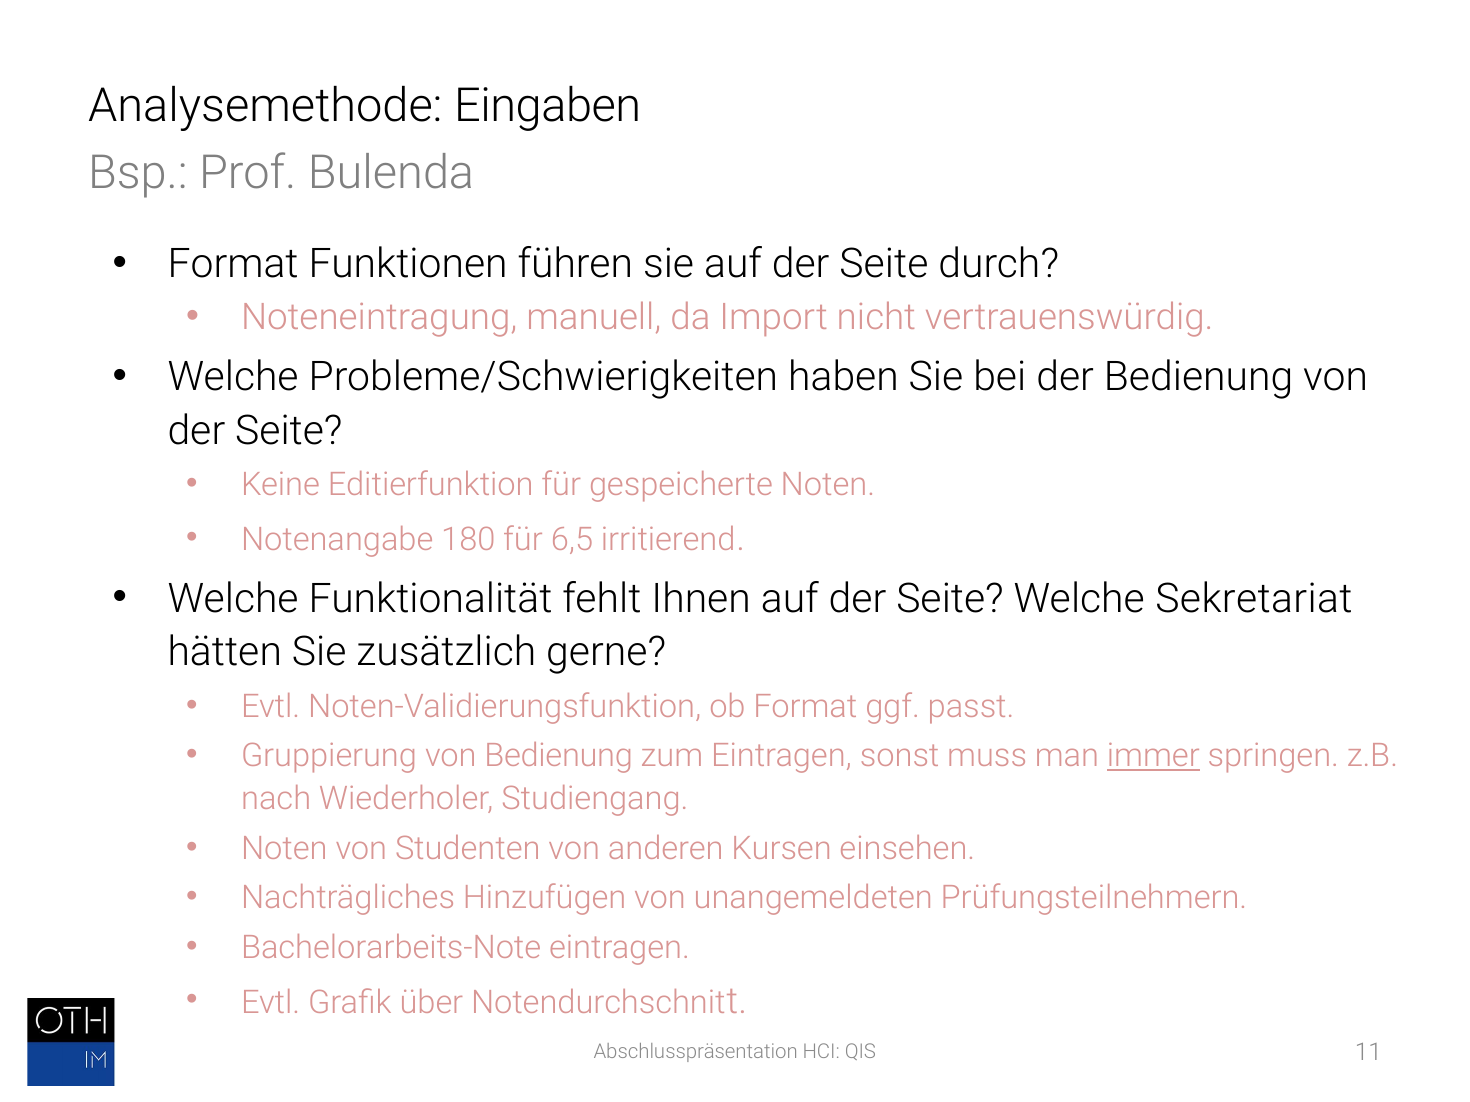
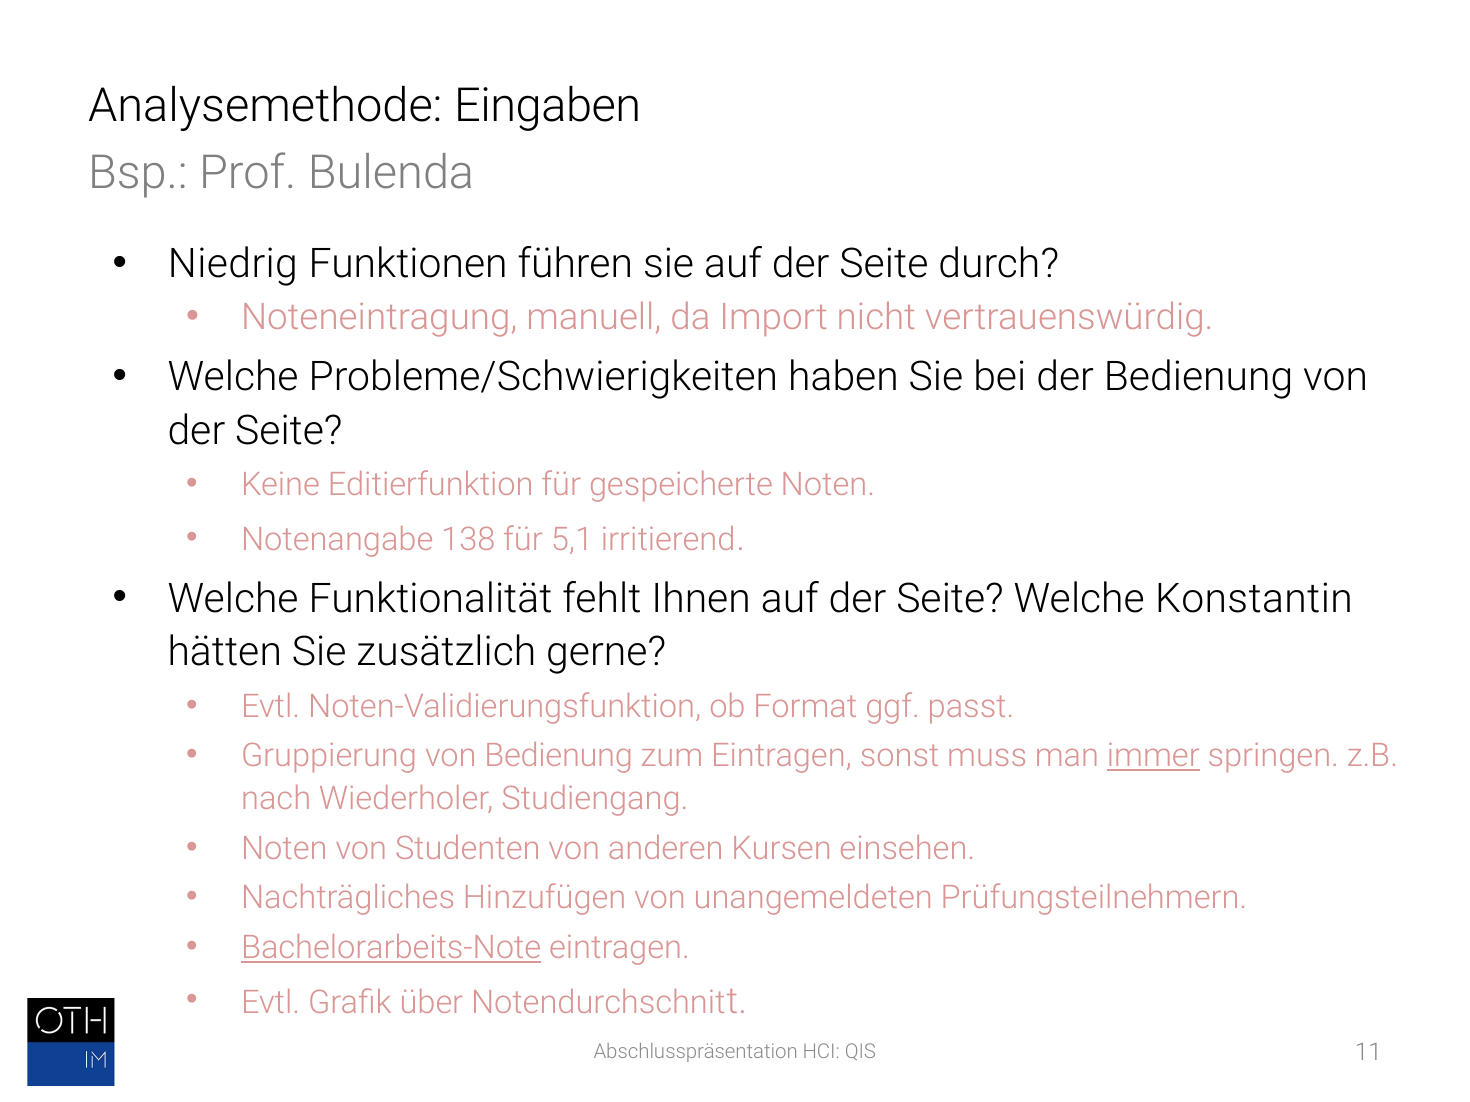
Format at (233, 264): Format -> Niedrig
180: 180 -> 138
6,5: 6,5 -> 5,1
Sekretariat: Sekretariat -> Konstantin
Bachelorarbeits-Note underline: none -> present
